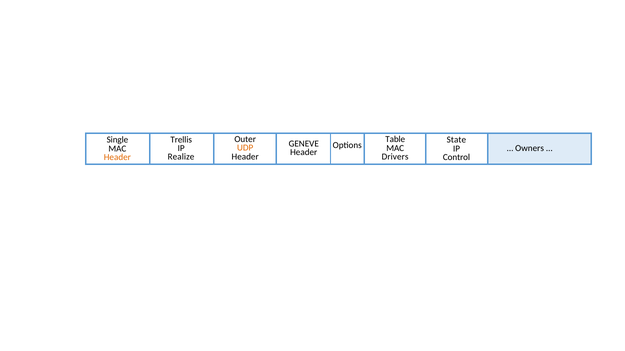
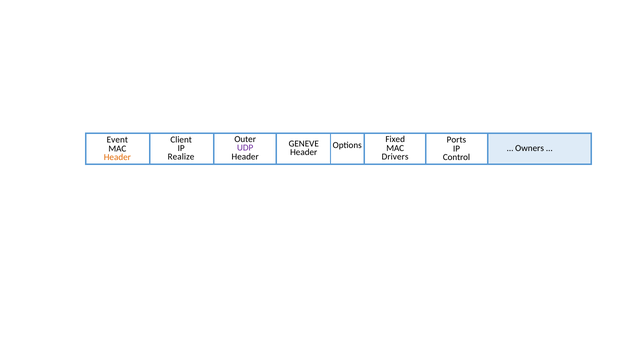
Table: Table -> Fixed
Trellis: Trellis -> Client
State: State -> Ports
Single: Single -> Event
UDP colour: orange -> purple
